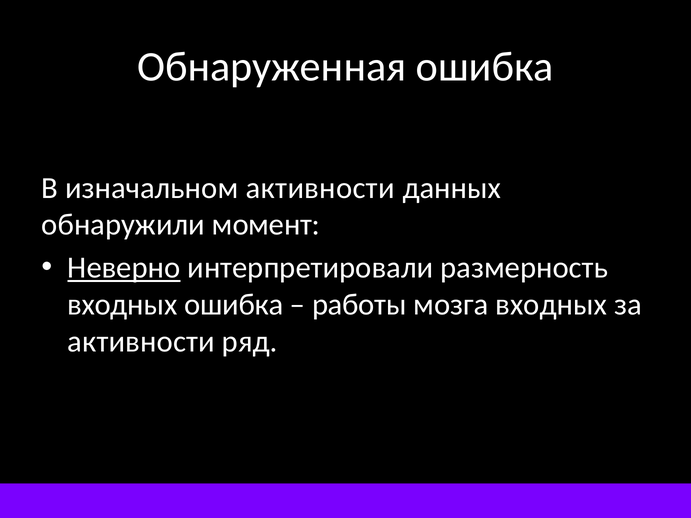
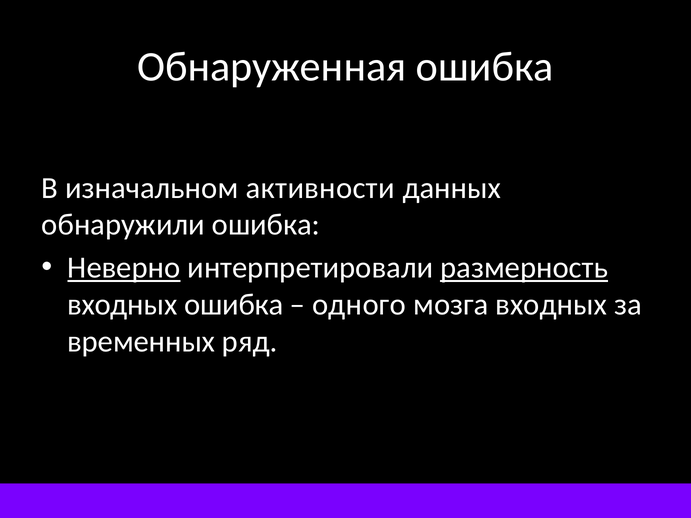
обнаружили момент: момент -> ошибка
размерность underline: none -> present
работы: работы -> одного
активности at (141, 342): активности -> временных
